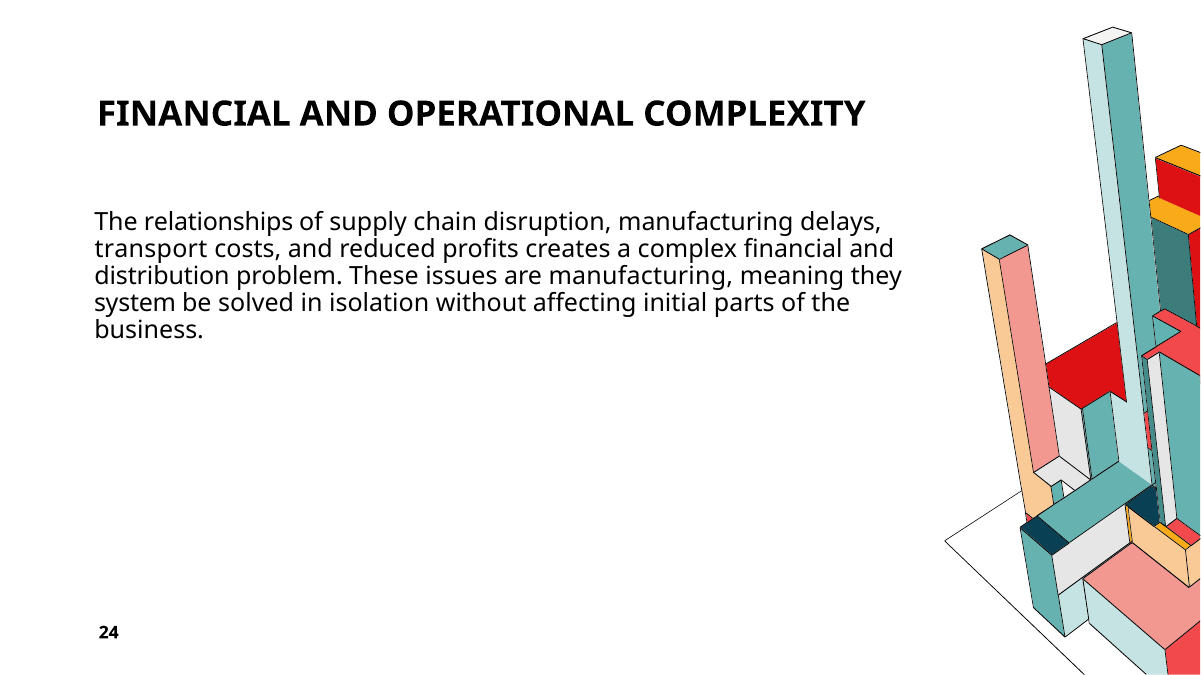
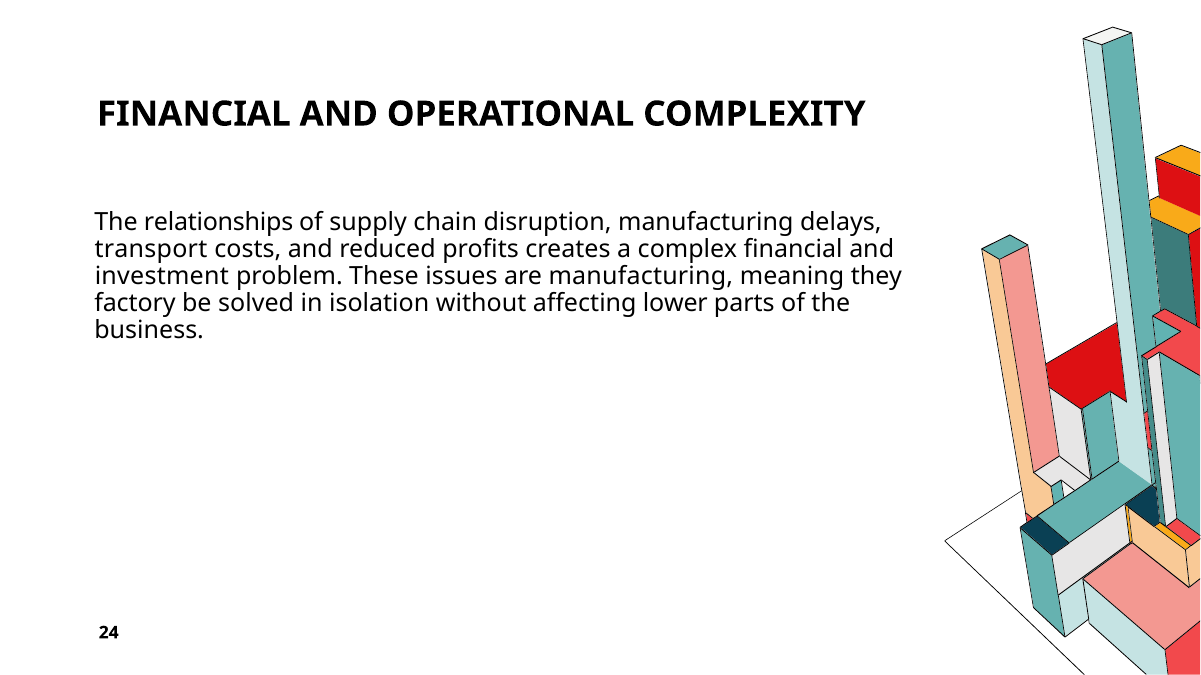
distribution: distribution -> investment
system: system -> factory
initial: initial -> lower
